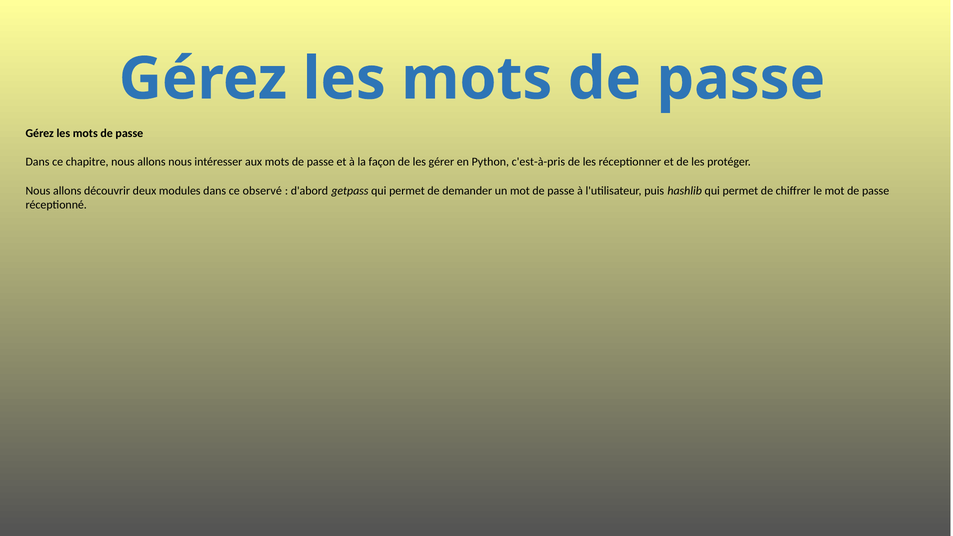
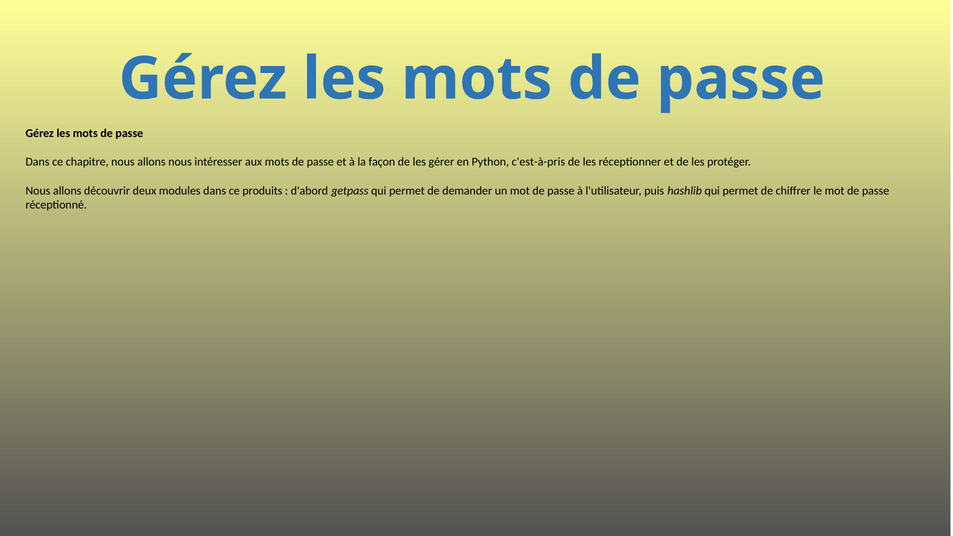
observé: observé -> produits
